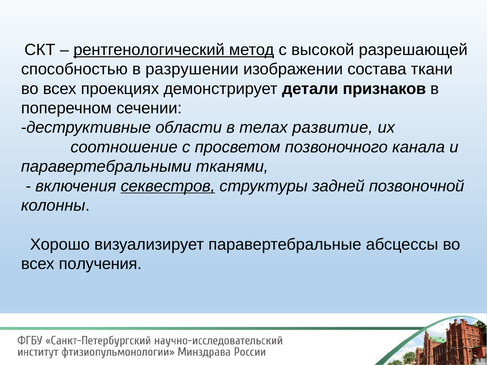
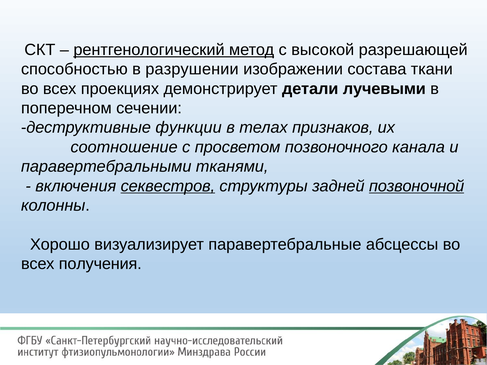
признаков: признаков -> лучевыми
области: области -> функции
развитие: развитие -> признаков
позвоночной underline: none -> present
